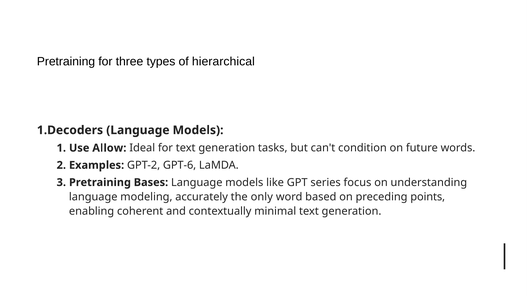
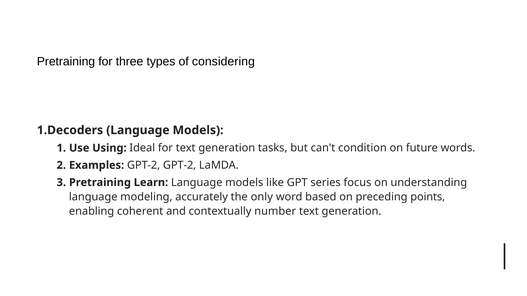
hierarchical: hierarchical -> considering
Allow: Allow -> Using
GPT-2 GPT-6: GPT-6 -> GPT-2
Bases: Bases -> Learn
minimal: minimal -> number
